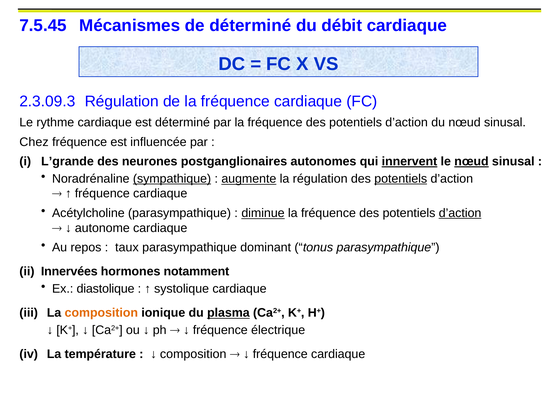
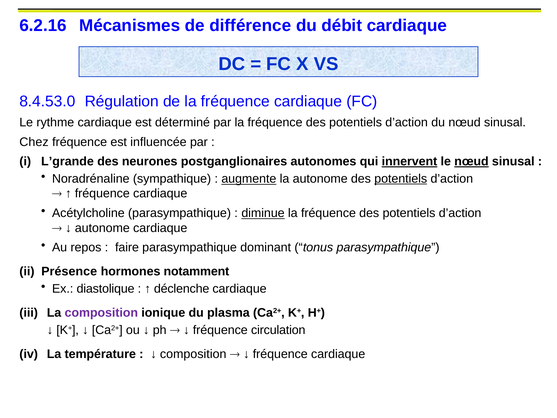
7.5.45: 7.5.45 -> 6.2.16
de déterminé: déterminé -> différence
2.3.09.3: 2.3.09.3 -> 8.4.53.0
sympathique underline: present -> none
la régulation: régulation -> autonome
d’action at (460, 213) underline: present -> none
taux: taux -> faire
Innervées: Innervées -> Présence
systolique: systolique -> déclenche
composition at (101, 313) colour: orange -> purple
plasma underline: present -> none
électrique: électrique -> circulation
